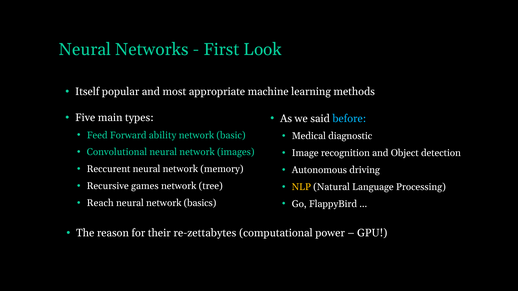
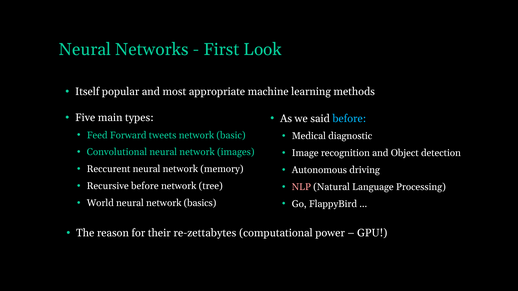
ability: ability -> tweets
Recursive games: games -> before
NLP colour: yellow -> pink
Reach: Reach -> World
